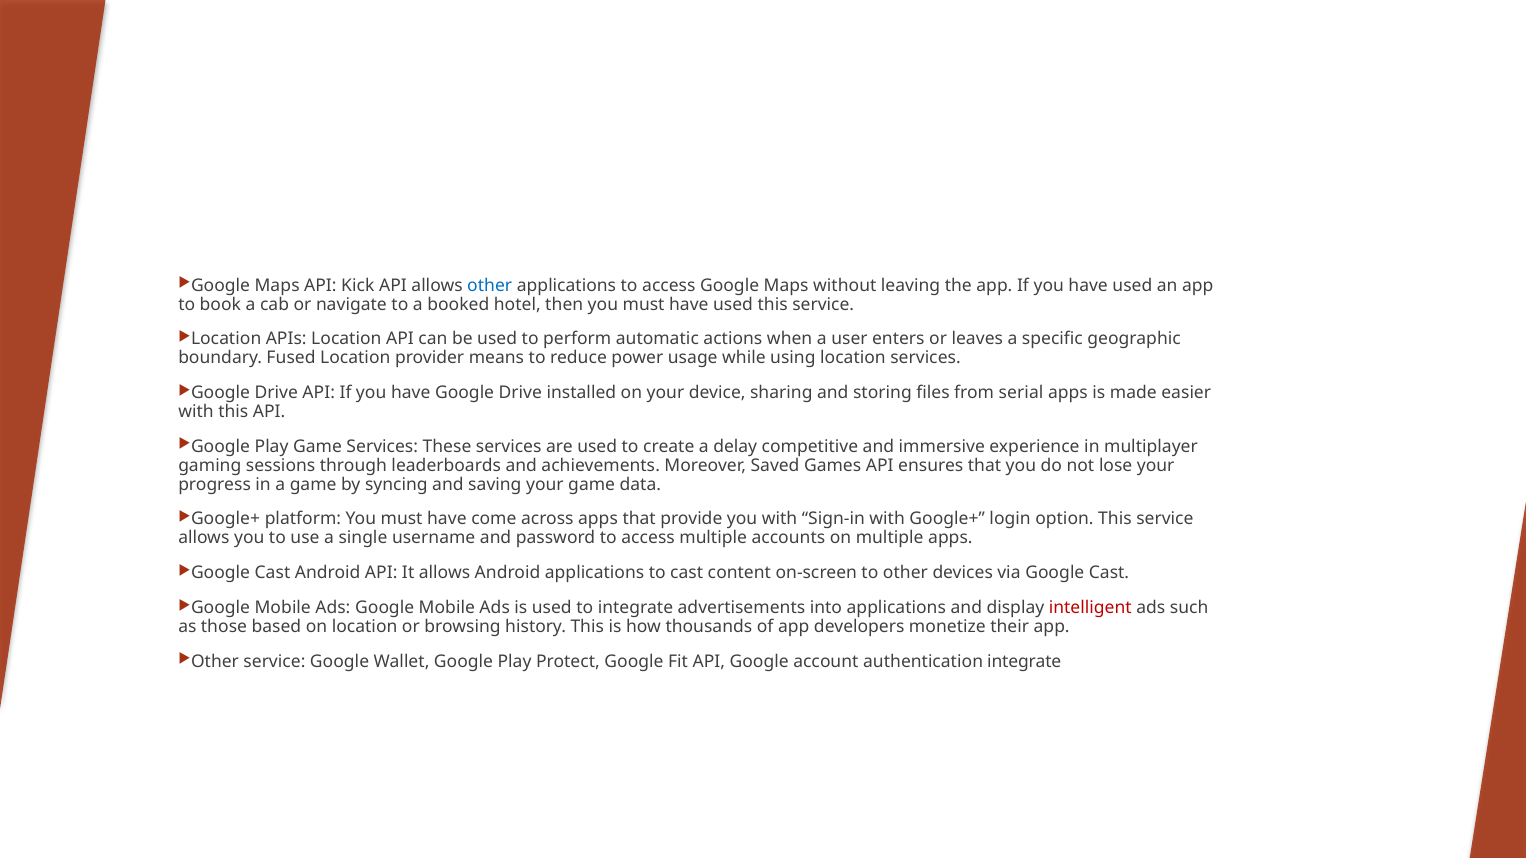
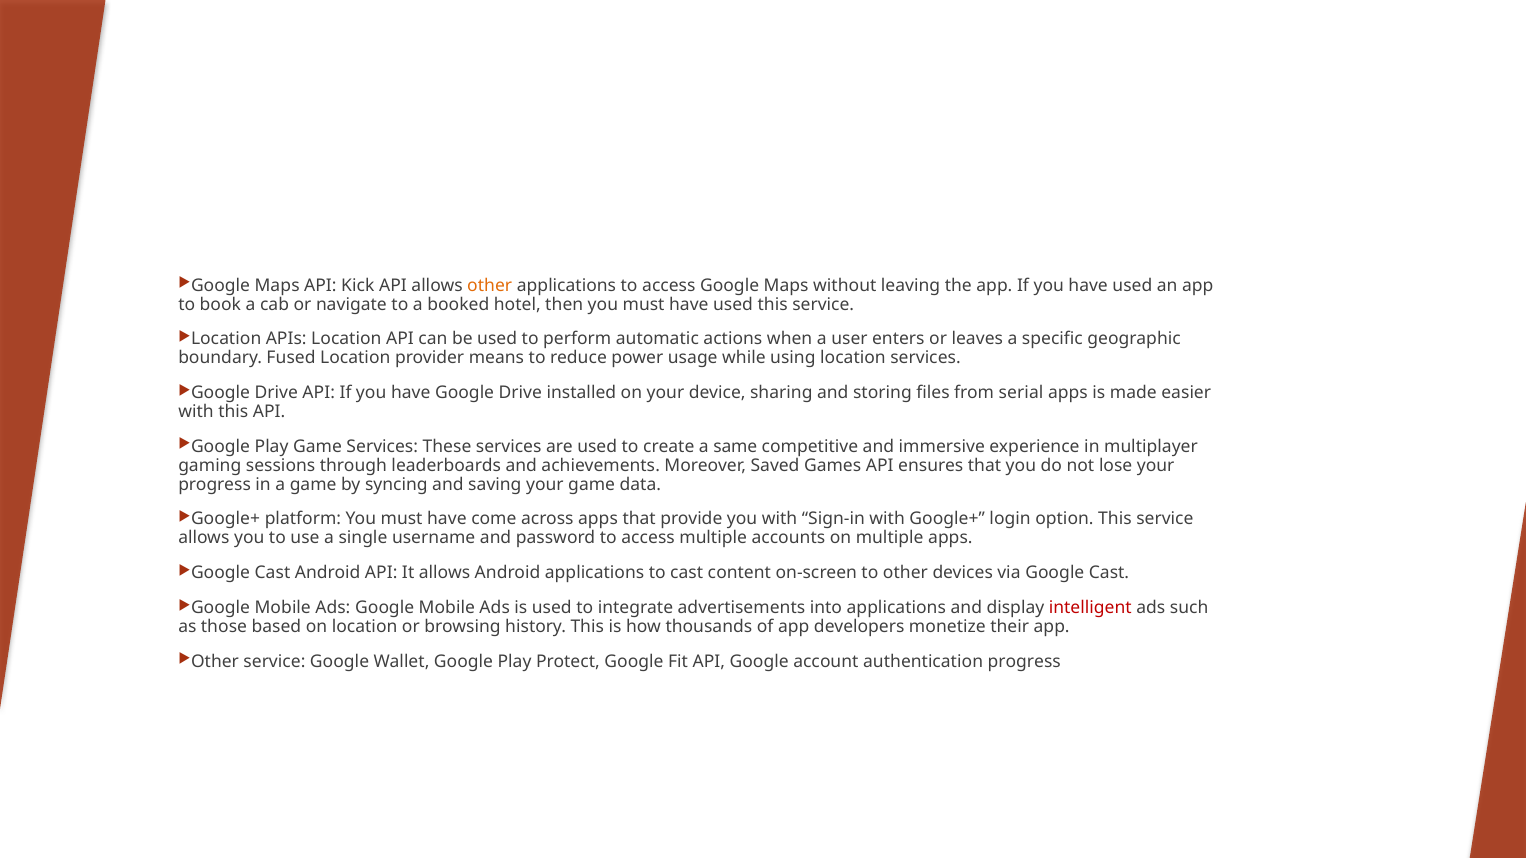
other at (490, 285) colour: blue -> orange
delay: delay -> same
authentication integrate: integrate -> progress
